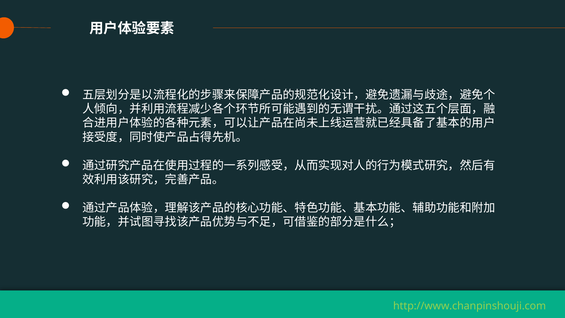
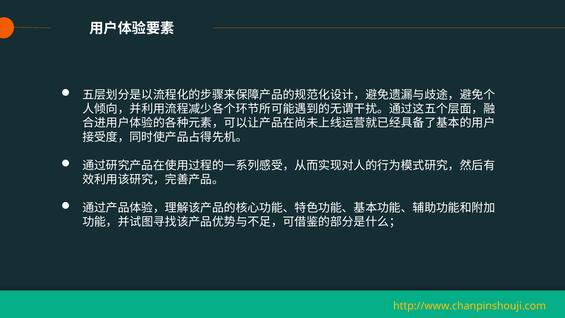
http://www.chanpinshouji.com colour: light green -> yellow
